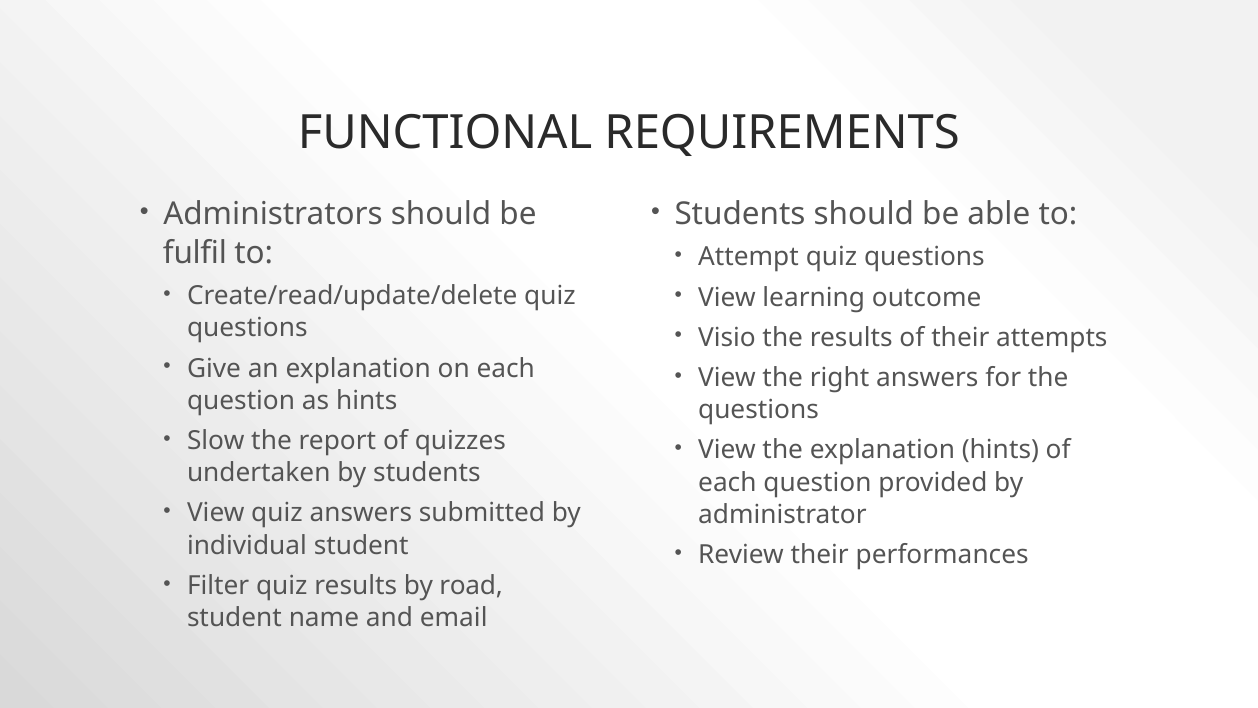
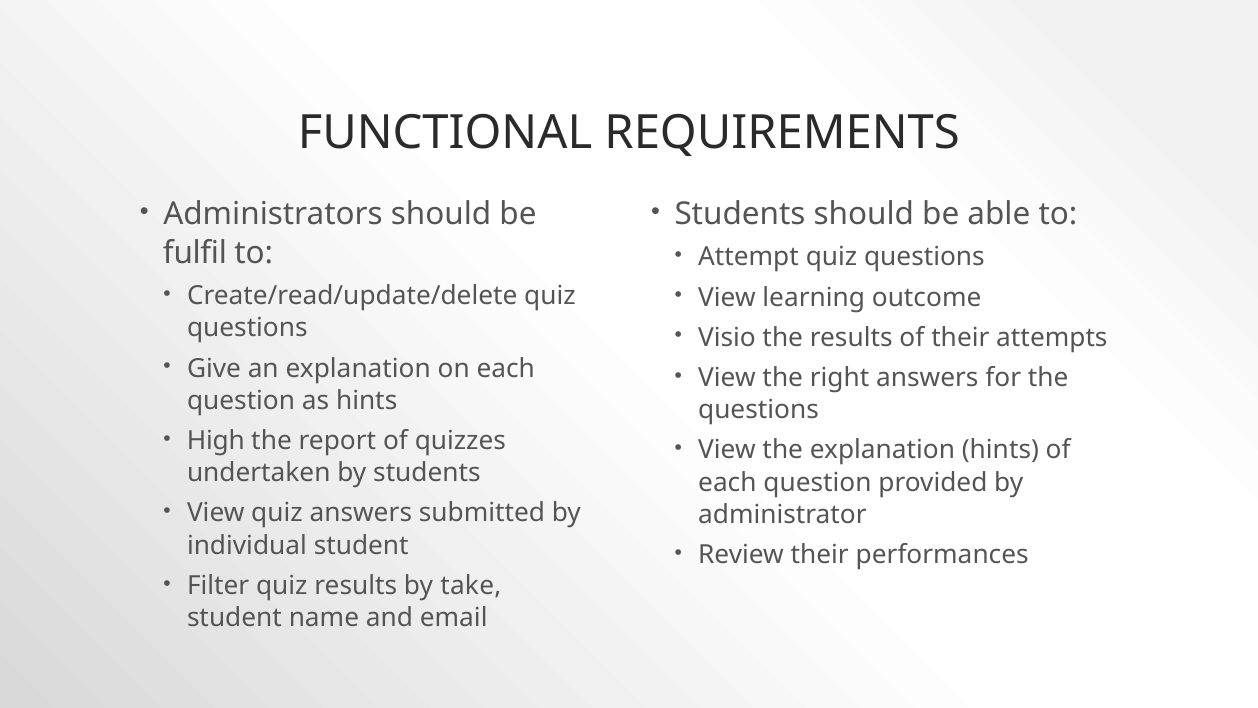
Slow: Slow -> High
road: road -> take
